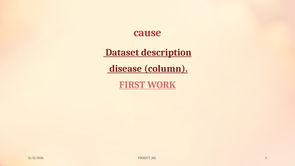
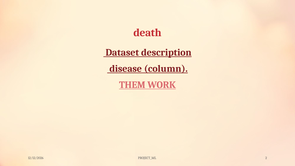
cause: cause -> death
FIRST: FIRST -> THEM
